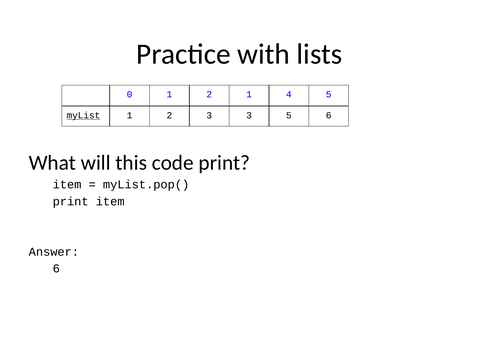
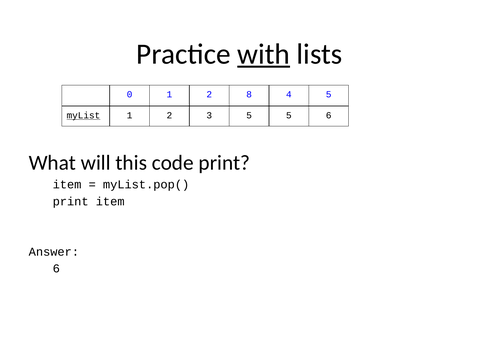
with underline: none -> present
2 1: 1 -> 8
3 3: 3 -> 5
